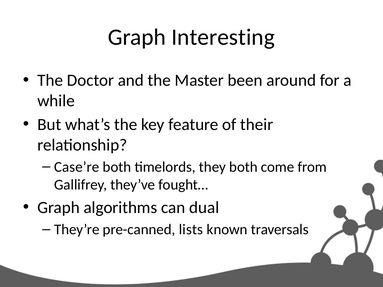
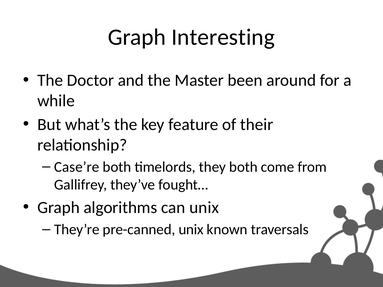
can dual: dual -> unix
pre-canned lists: lists -> unix
